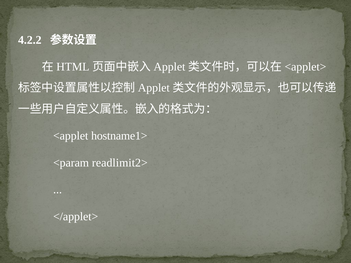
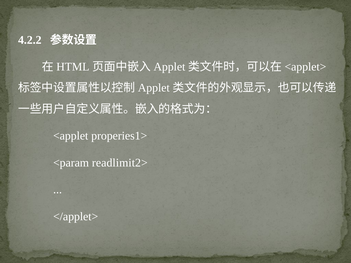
hostname1>: hostname1> -> properies1>
